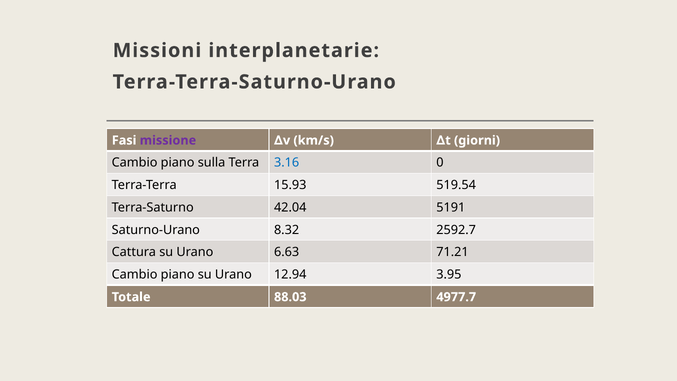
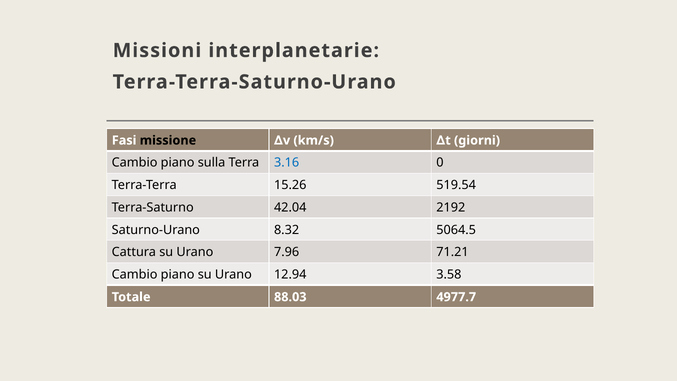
missione colour: purple -> black
15.93: 15.93 -> 15.26
5191: 5191 -> 2192
2592.7: 2592.7 -> 5064.5
6.63: 6.63 -> 7.96
3.95: 3.95 -> 3.58
